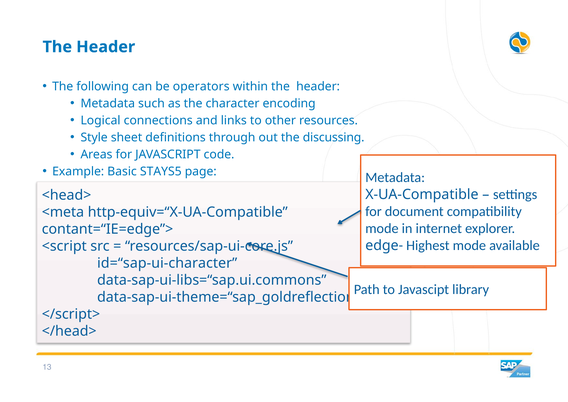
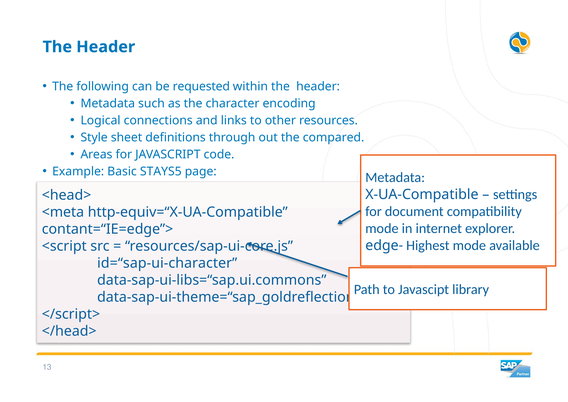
operators: operators -> requested
discussing: discussing -> compared
